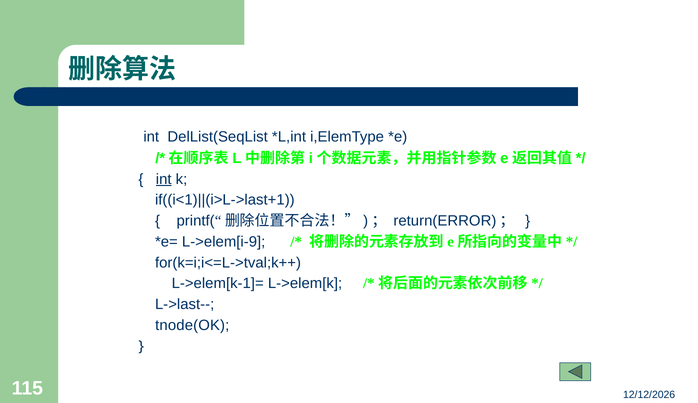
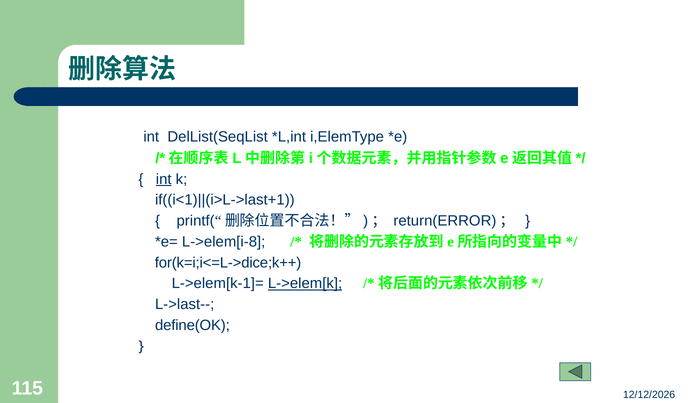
L->elem[i-9: L->elem[i-9 -> L->elem[i-8
for(k=i;i<=L->tval;k++: for(k=i;i<=L->tval;k++ -> for(k=i;i<=L->dice;k++
L->elem[k underline: none -> present
tnode(OK: tnode(OK -> define(OK
